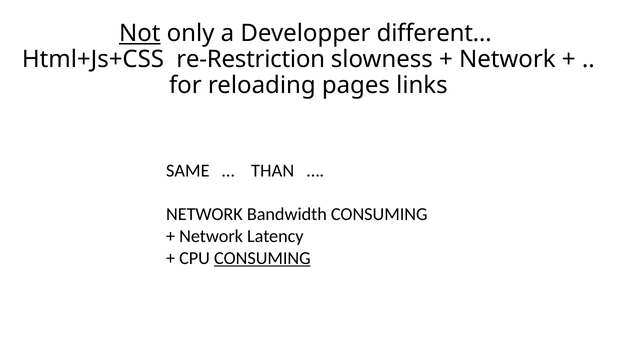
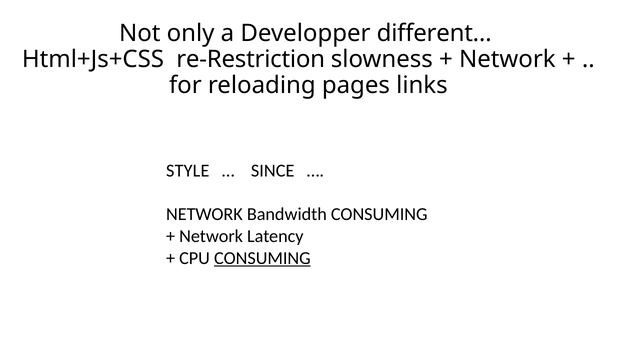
Not underline: present -> none
SAME: SAME -> STYLE
THAN: THAN -> SINCE
